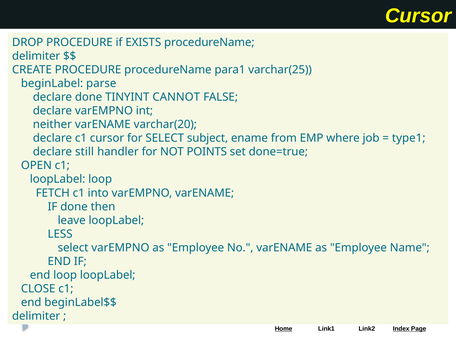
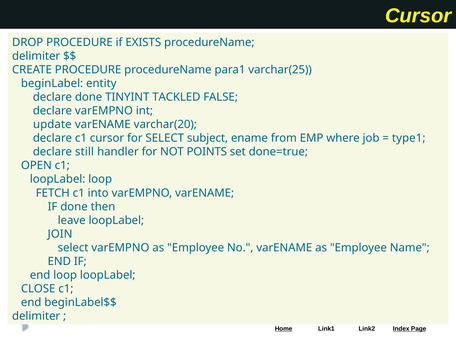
parse: parse -> entity
CANNOT: CANNOT -> TACKLED
neither: neither -> update
LESS: LESS -> JOIN
